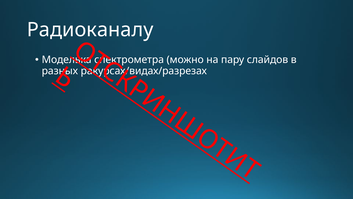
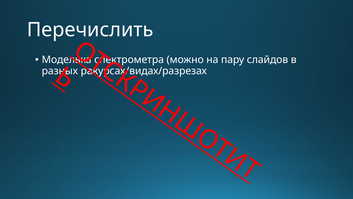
Радиоканалу: Радиоканалу -> Перечислить
